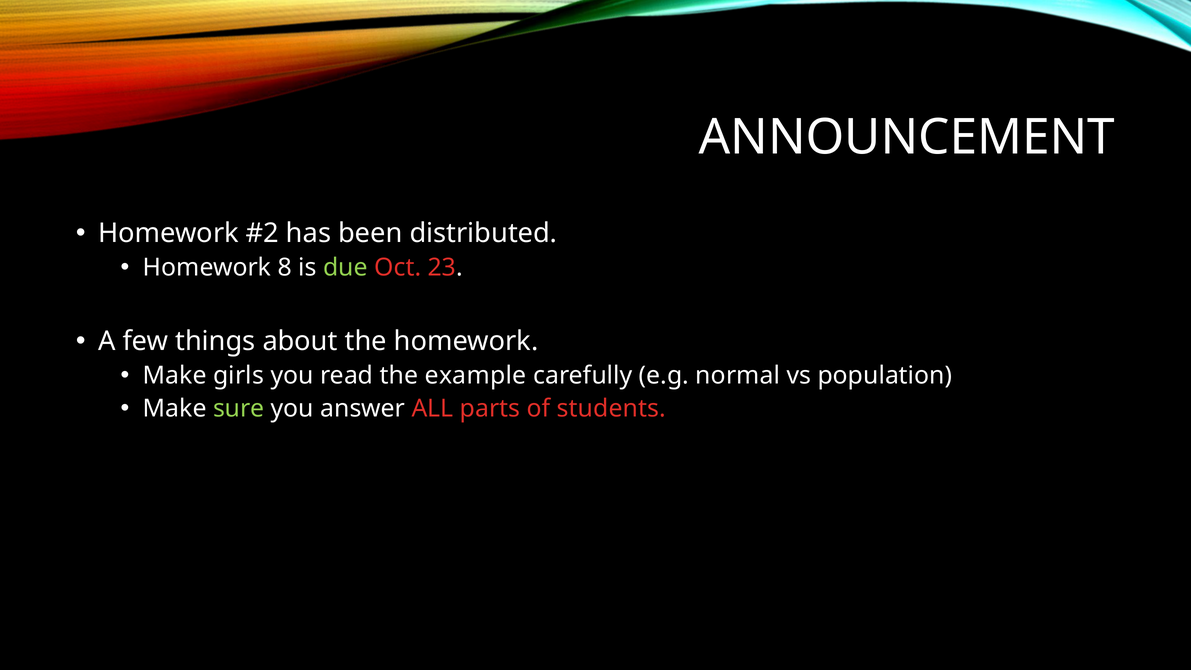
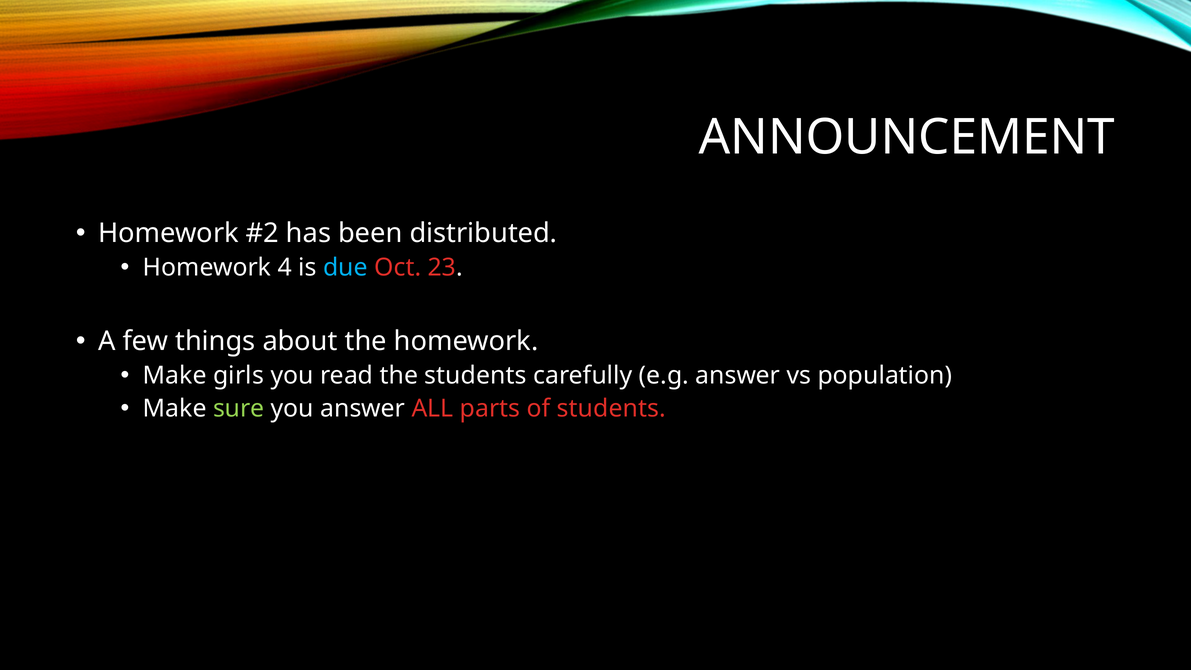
8: 8 -> 4
due colour: light green -> light blue
the example: example -> students
e.g normal: normal -> answer
